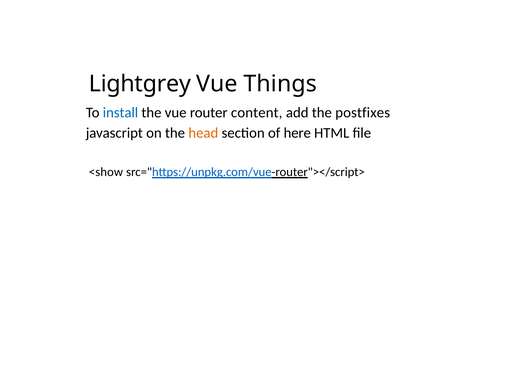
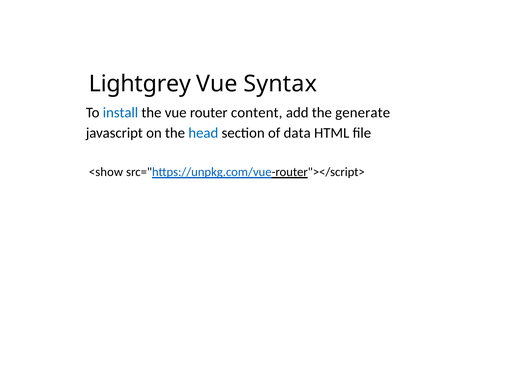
Things: Things -> Syntax
postfixes: postfixes -> generate
head colour: orange -> blue
here: here -> data
